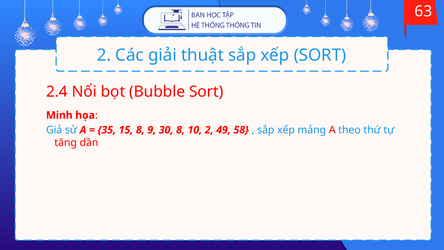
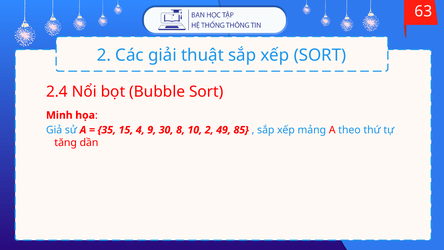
15 8: 8 -> 4
58: 58 -> 85
